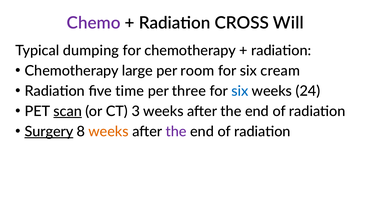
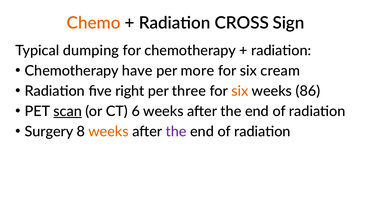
Chemo colour: purple -> orange
Will: Will -> Sign
large: large -> have
room: room -> more
time: time -> right
six at (240, 91) colour: blue -> orange
24: 24 -> 86
3: 3 -> 6
Surgery underline: present -> none
